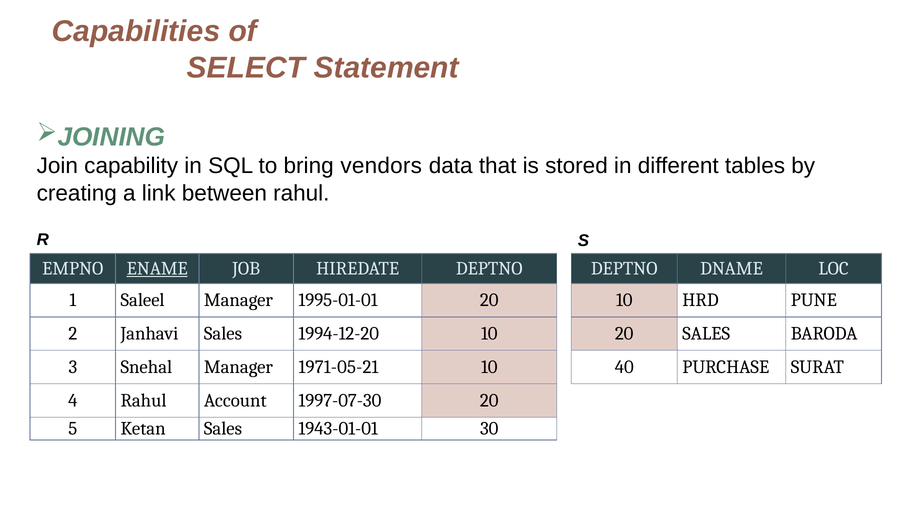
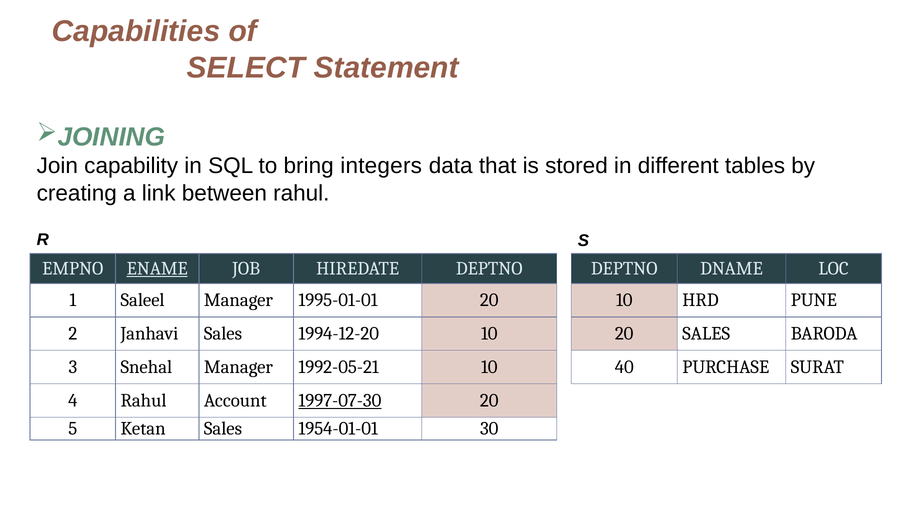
vendors: vendors -> integers
1971-05-21: 1971-05-21 -> 1992-05-21
1997-07-30 underline: none -> present
1943-01-01: 1943-01-01 -> 1954-01-01
